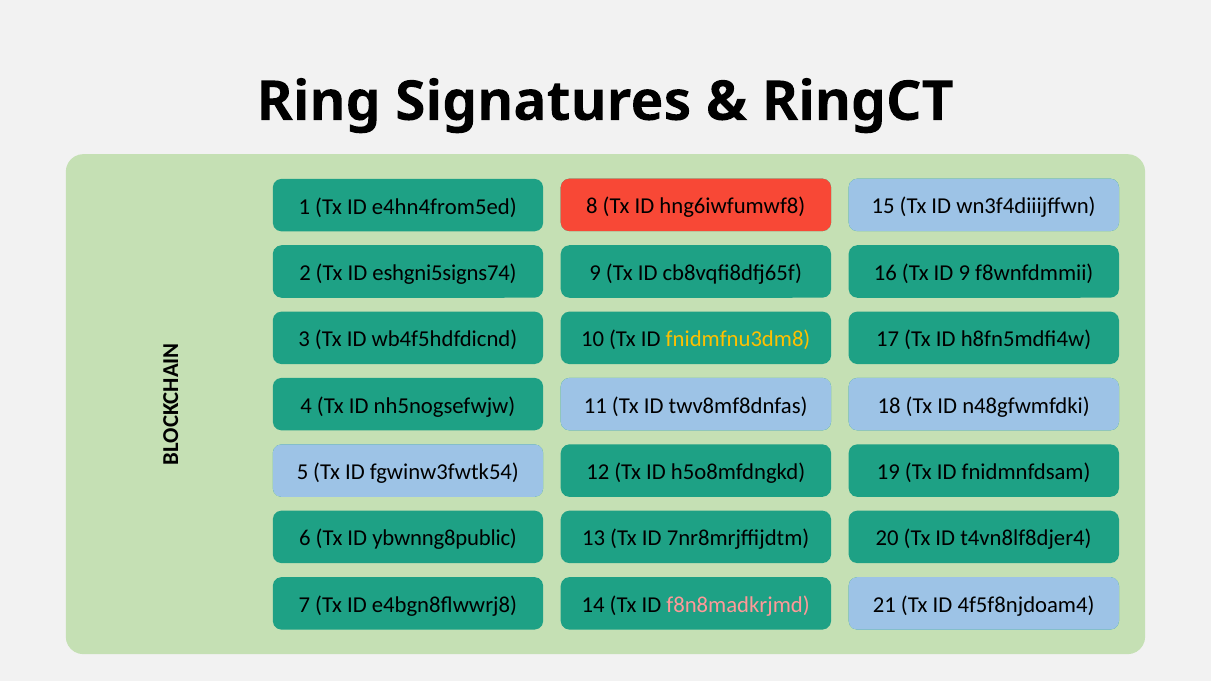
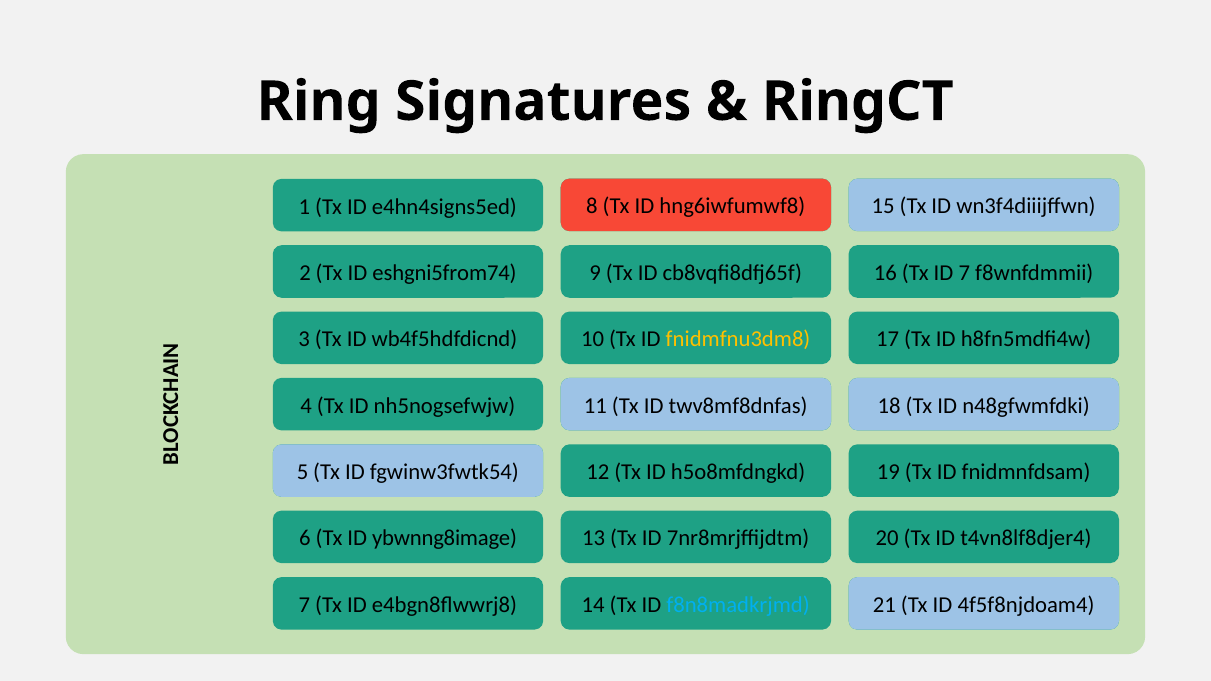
e4hn4from5ed: e4hn4from5ed -> e4hn4signs5ed
eshgni5signs74: eshgni5signs74 -> eshgni5from74
ID 9: 9 -> 7
ybwnng8public: ybwnng8public -> ybwnng8image
f8n8madkrjmd colour: pink -> light blue
